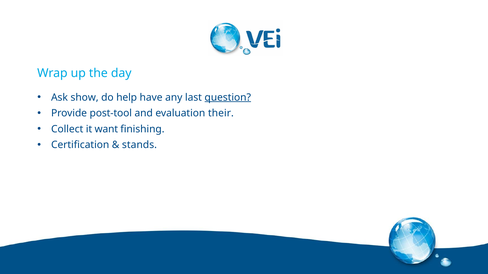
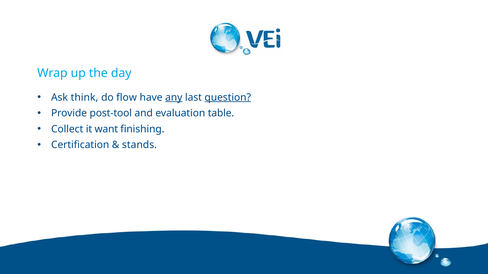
show: show -> think
help: help -> flow
any underline: none -> present
their: their -> table
